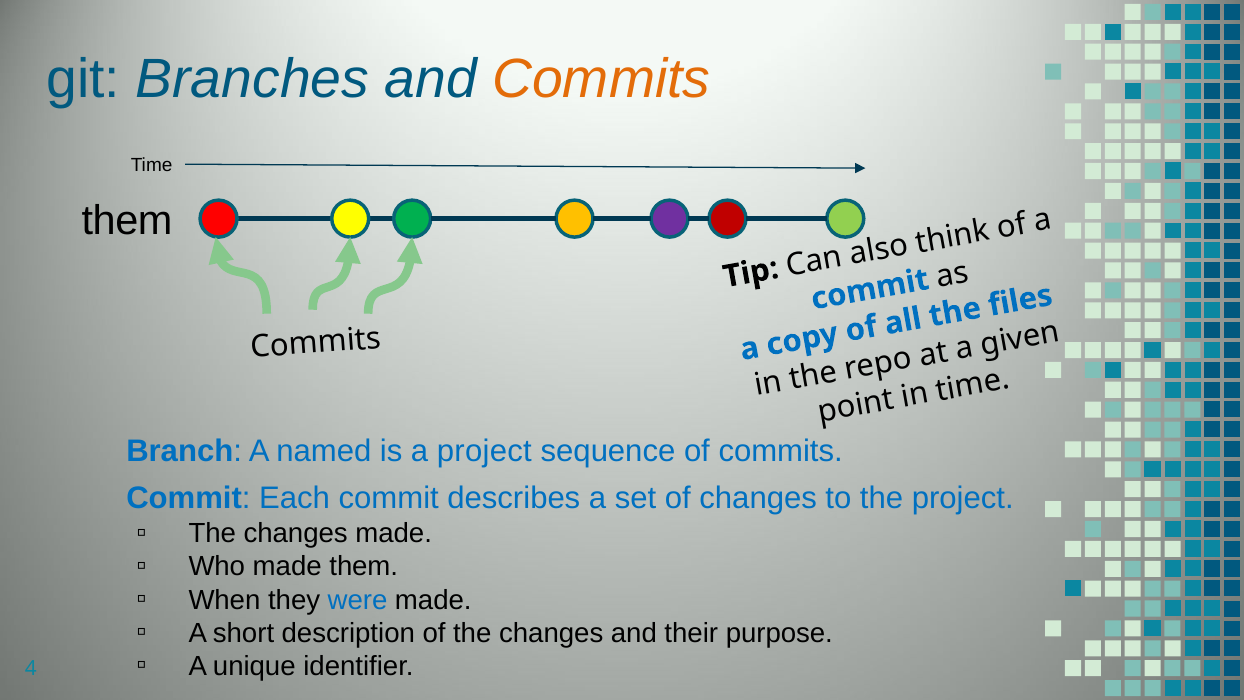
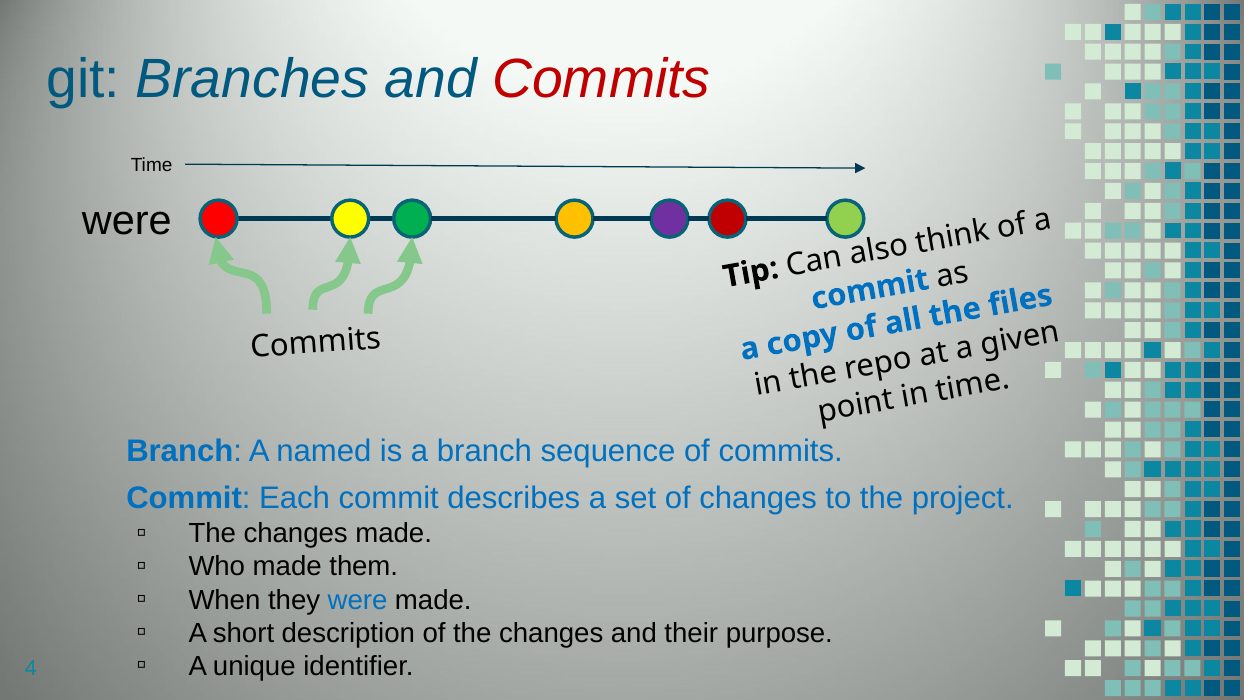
Commits at (601, 79) colour: orange -> red
them at (127, 220): them -> were
a project: project -> branch
